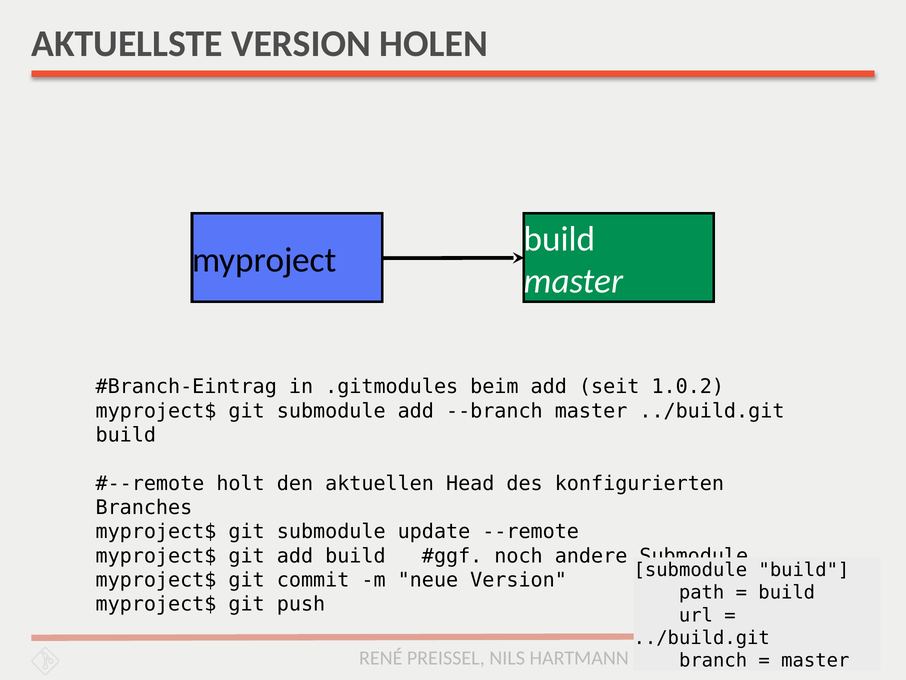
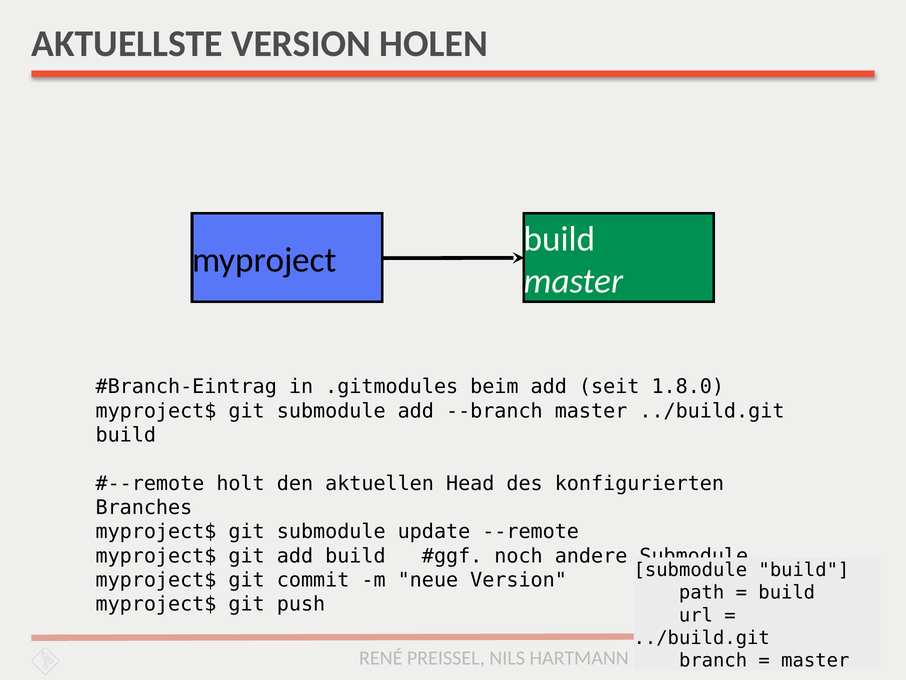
1.0.2: 1.0.2 -> 1.8.0
